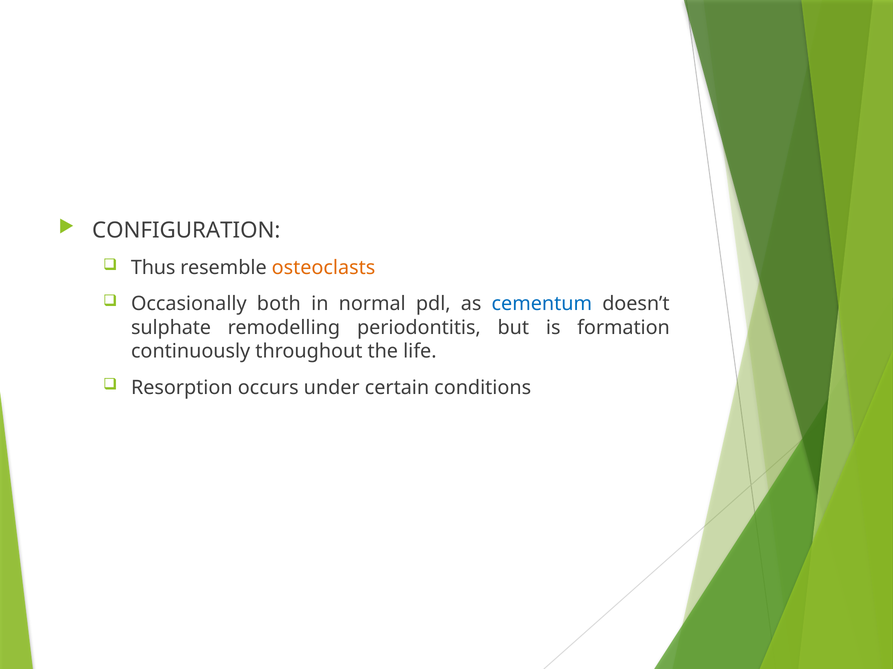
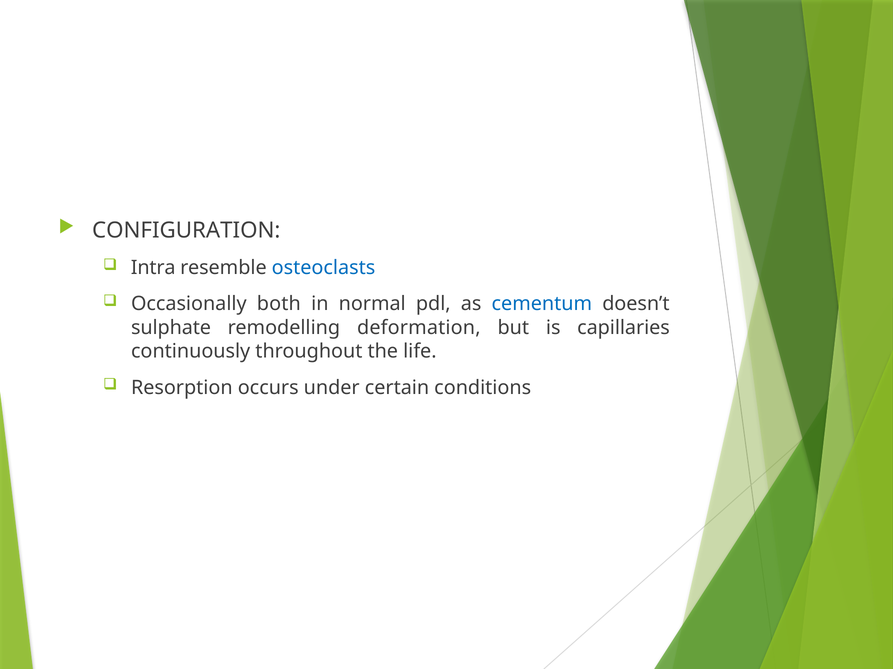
Thus: Thus -> Intra
osteoclasts colour: orange -> blue
periodontitis: periodontitis -> deformation
formation: formation -> capillaries
